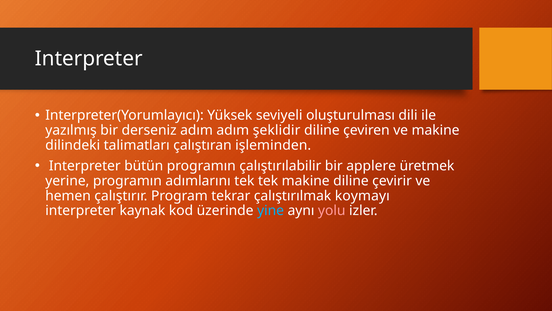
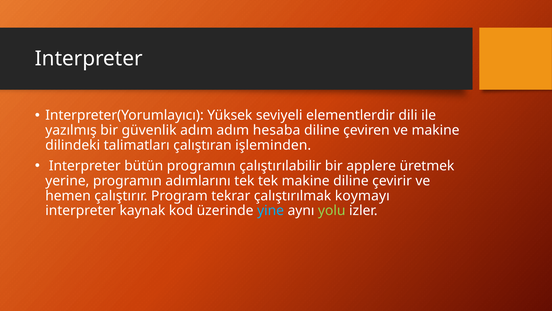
oluşturulması: oluşturulması -> elementlerdir
derseniz: derseniz -> güvenlik
şeklidir: şeklidir -> hesaba
yolu colour: pink -> light green
